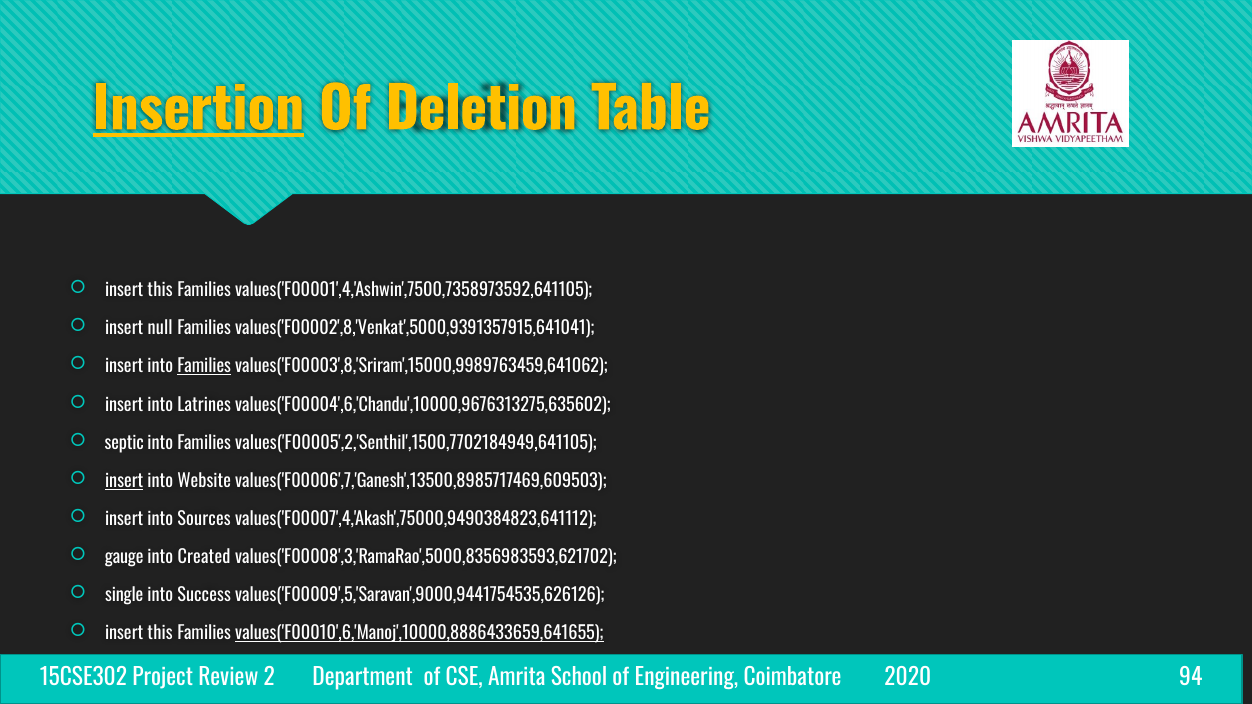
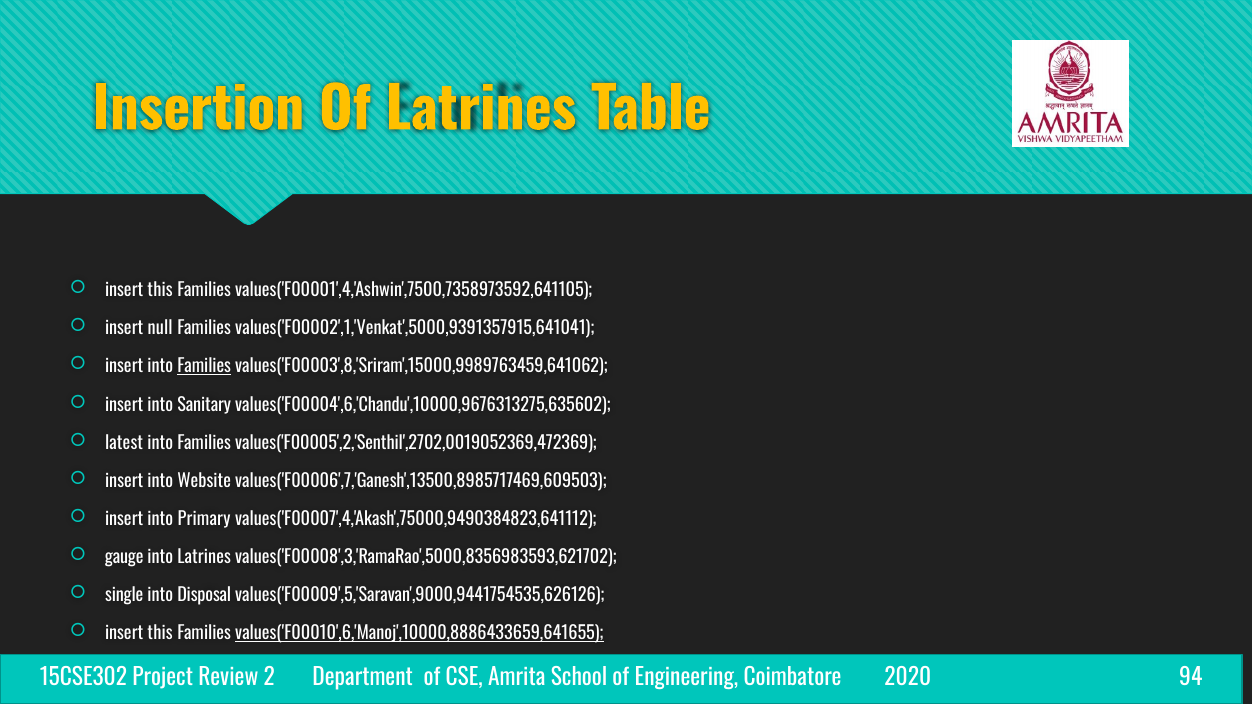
Insertion underline: present -> none
Of Deletion: Deletion -> Latrines
values('F00002',8,'Venkat',5000,9391357915,641041: values('F00002',8,'Venkat',5000,9391357915,641041 -> values('F00002',1,'Venkat',5000,9391357915,641041
Latrines: Latrines -> Sanitary
septic: septic -> latest
values('F00005',2,'Senthil',1500,7702184949,641105: values('F00005',2,'Senthil',1500,7702184949,641105 -> values('F00005',2,'Senthil',2702,0019052369,472369
insert at (124, 481) underline: present -> none
Sources: Sources -> Primary
into Created: Created -> Latrines
Success: Success -> Disposal
